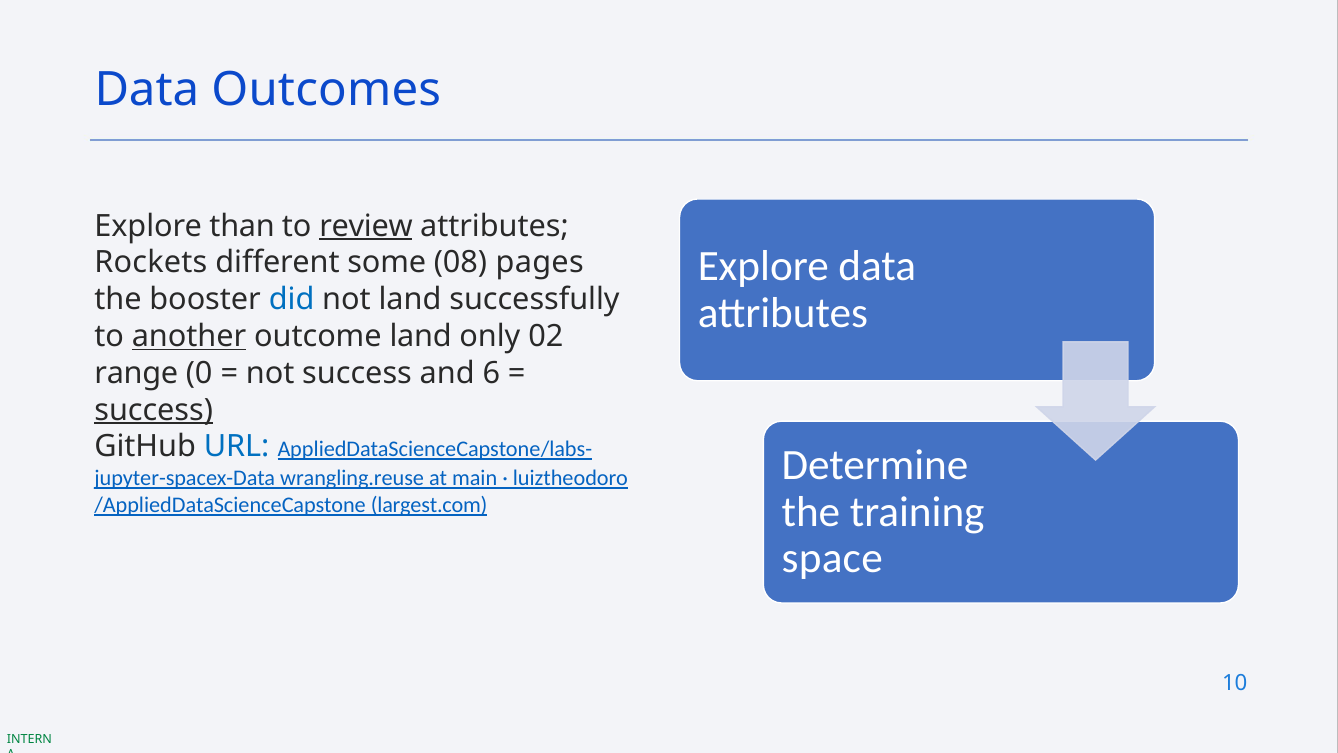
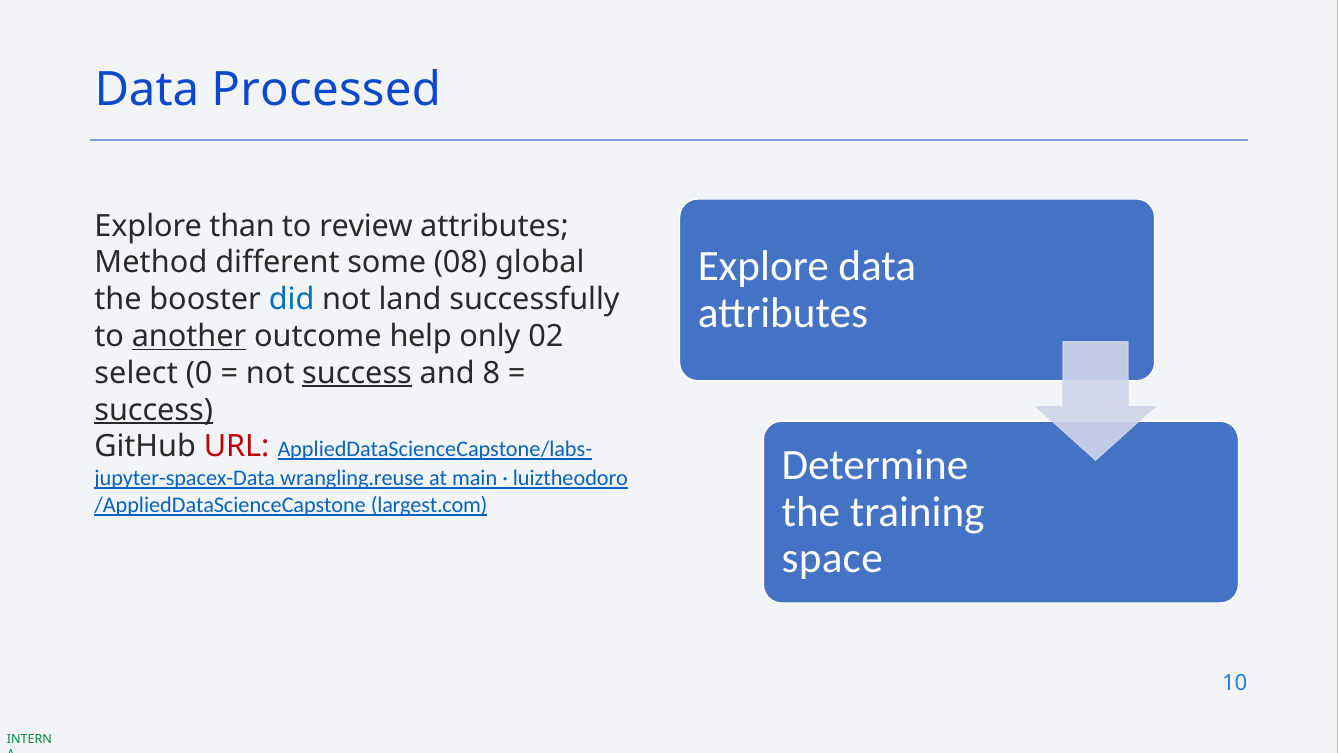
Outcomes: Outcomes -> Processed
review underline: present -> none
Rockets: Rockets -> Method
pages: pages -> global
outcome land: land -> help
range: range -> select
success at (357, 373) underline: none -> present
6: 6 -> 8
URL colour: blue -> red
